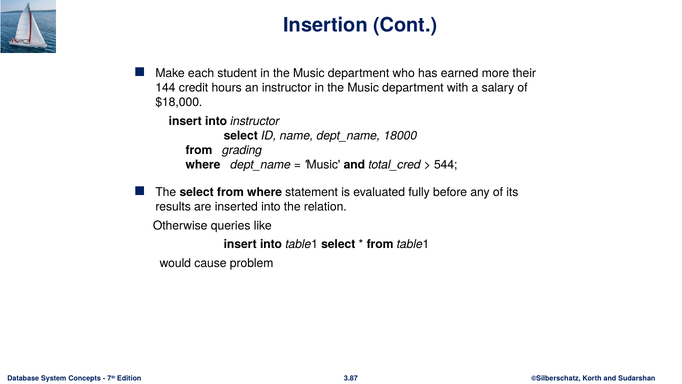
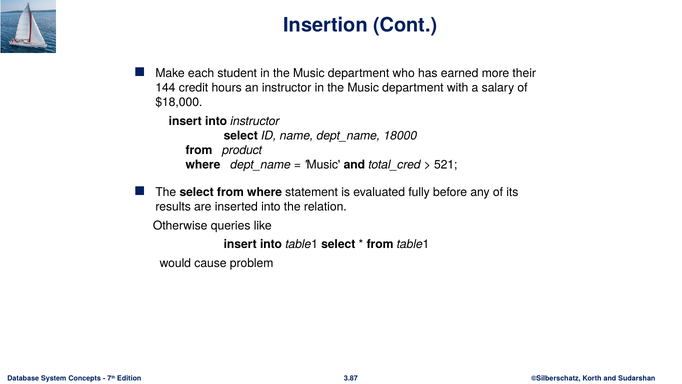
grading: grading -> product
544: 544 -> 521
